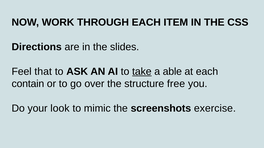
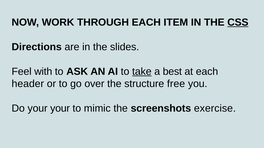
CSS underline: none -> present
that: that -> with
able: able -> best
contain: contain -> header
your look: look -> your
